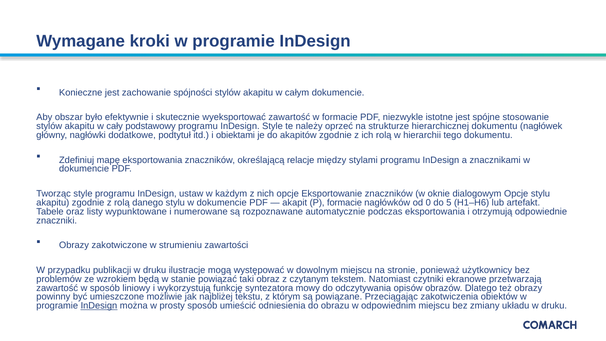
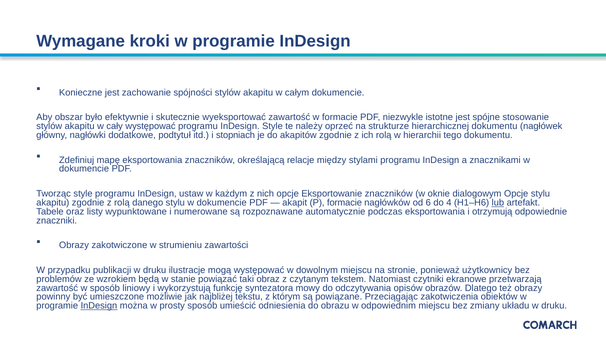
cały podstawowy: podstawowy -> występować
obiektami: obiektami -> stopniach
0: 0 -> 6
5: 5 -> 4
lub underline: none -> present
